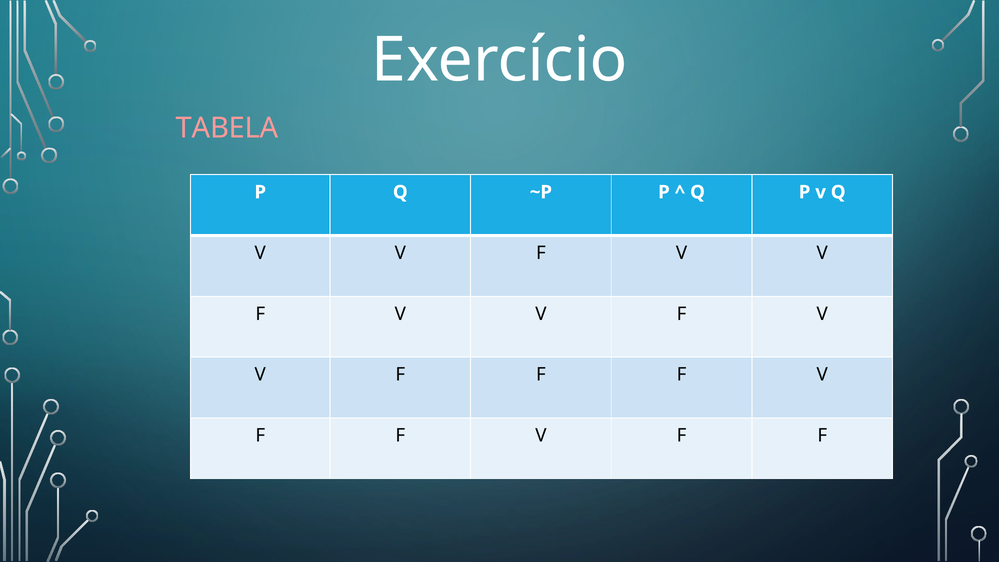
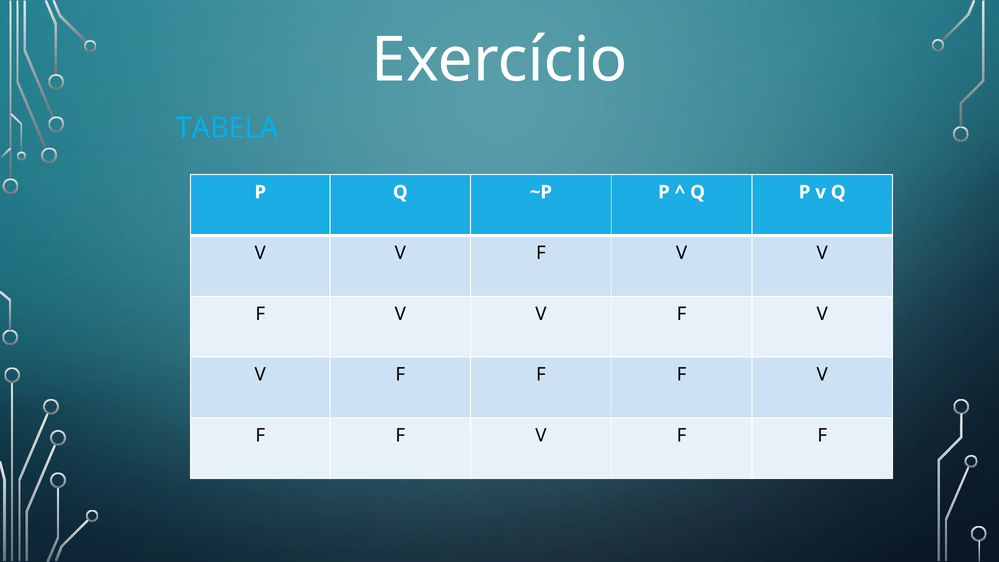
TABELA colour: pink -> light blue
